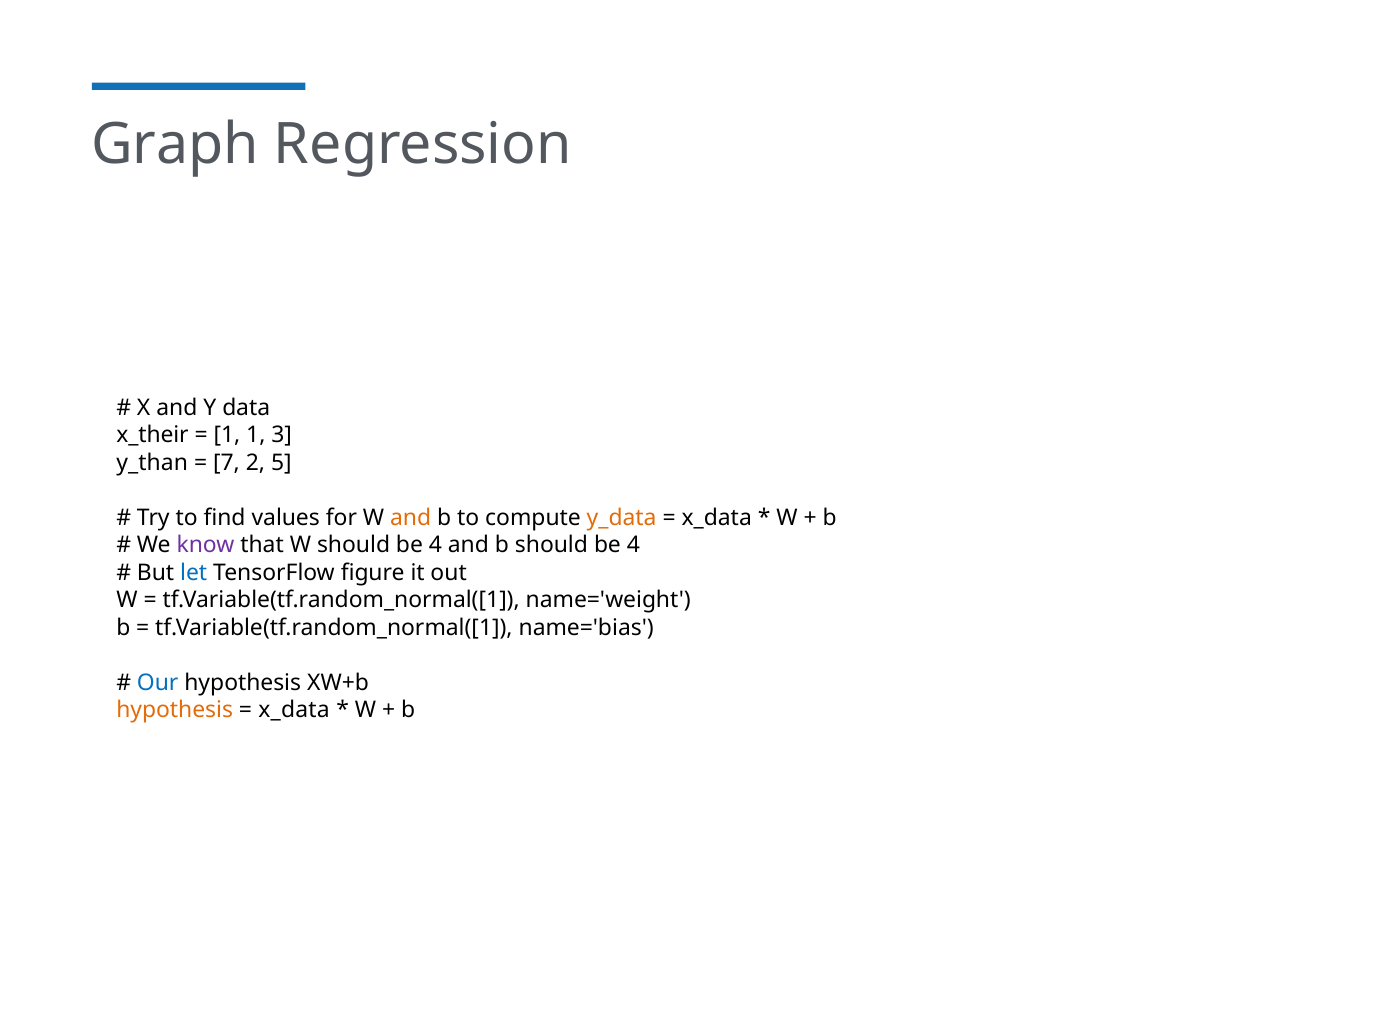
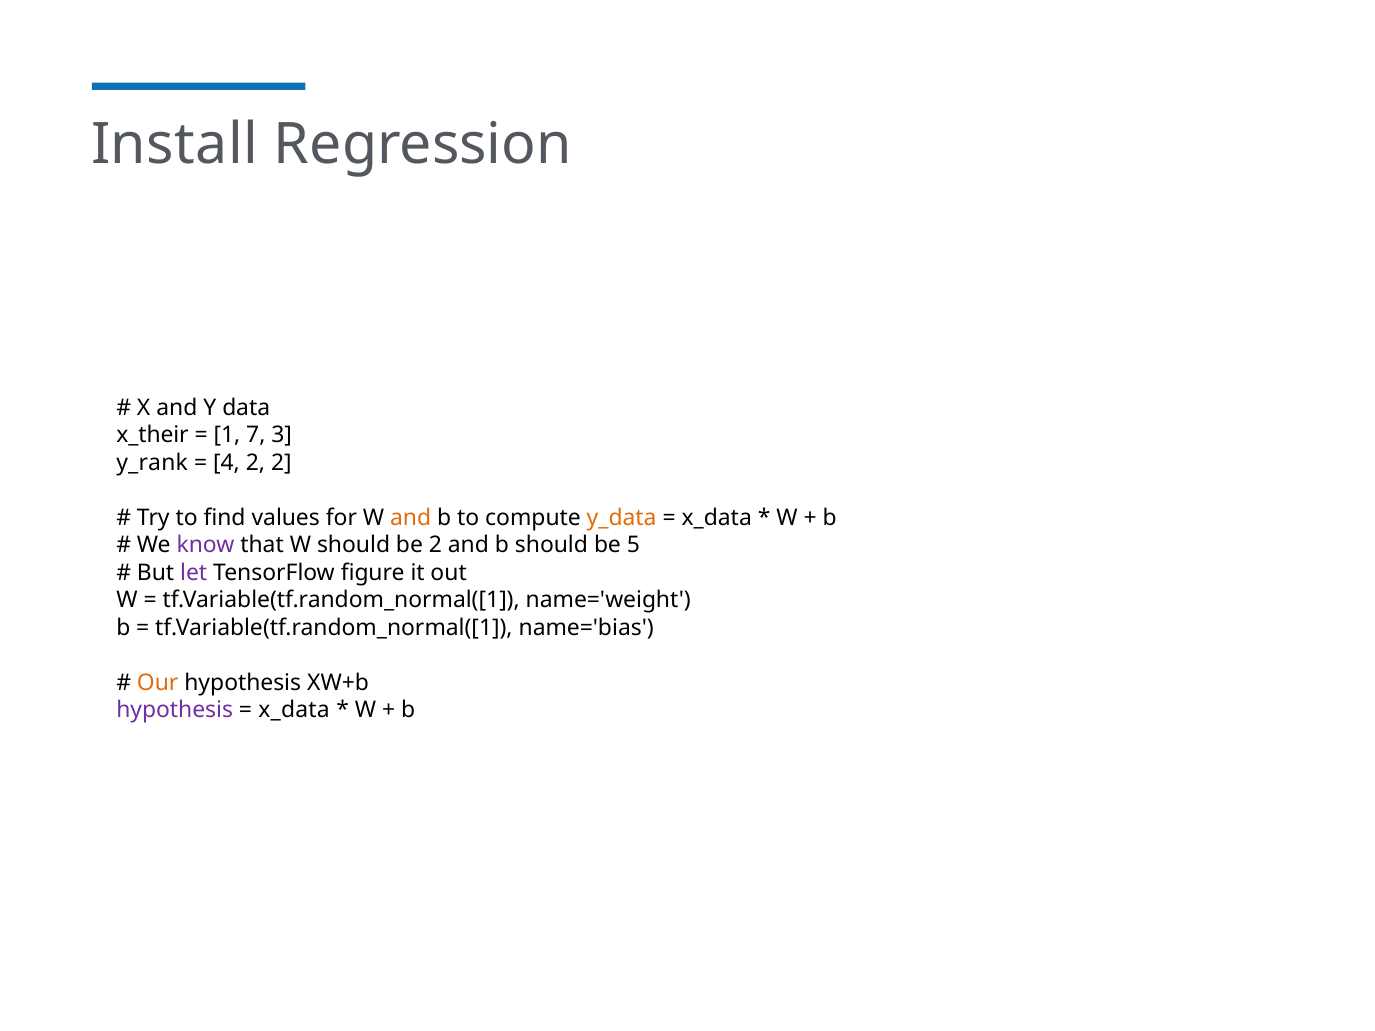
Graph: Graph -> Install
1 1: 1 -> 7
y_than: y_than -> y_rank
7: 7 -> 4
2 5: 5 -> 2
W should be 4: 4 -> 2
b should be 4: 4 -> 5
let colour: blue -> purple
Our colour: blue -> orange
hypothesis at (175, 710) colour: orange -> purple
